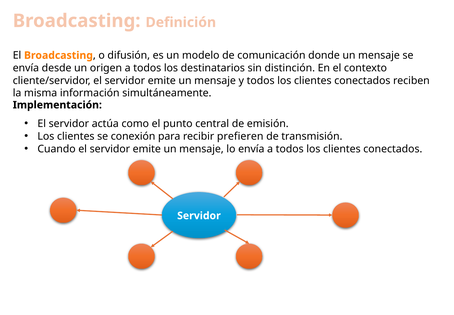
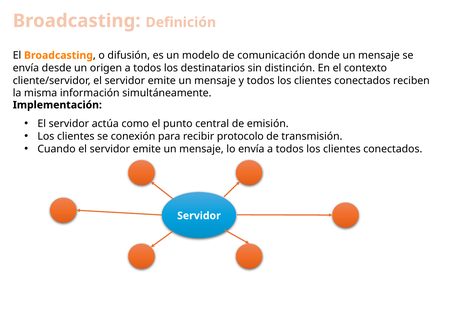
prefieren: prefieren -> protocolo
